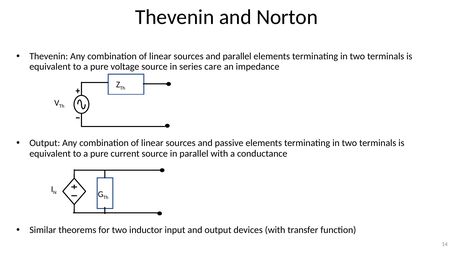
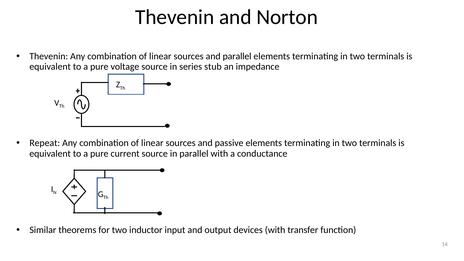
care: care -> stub
Output at (45, 143): Output -> Repeat
